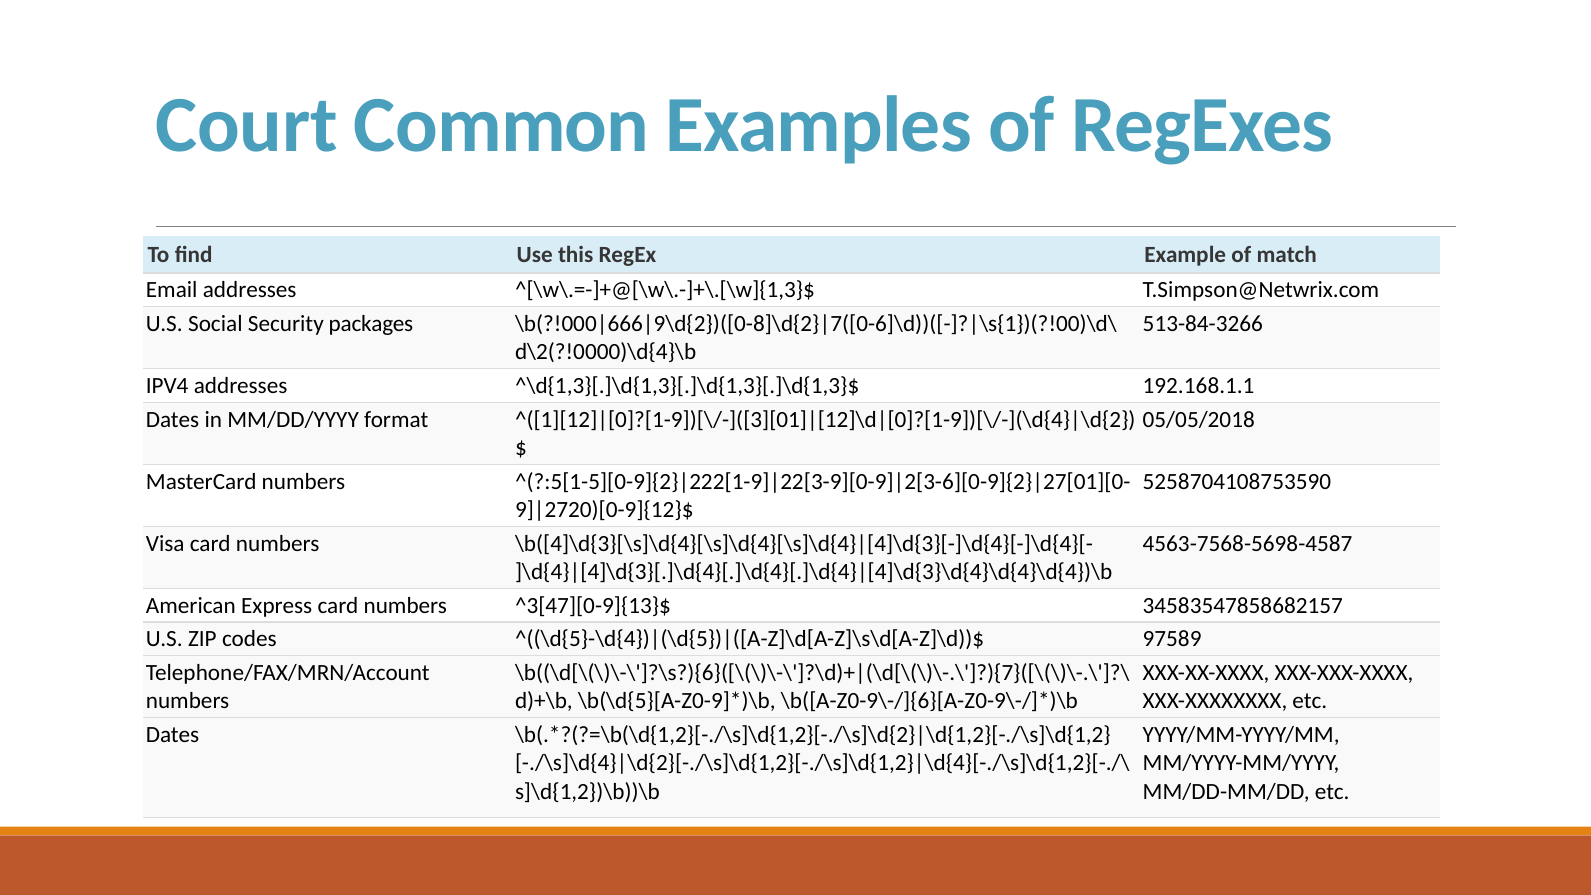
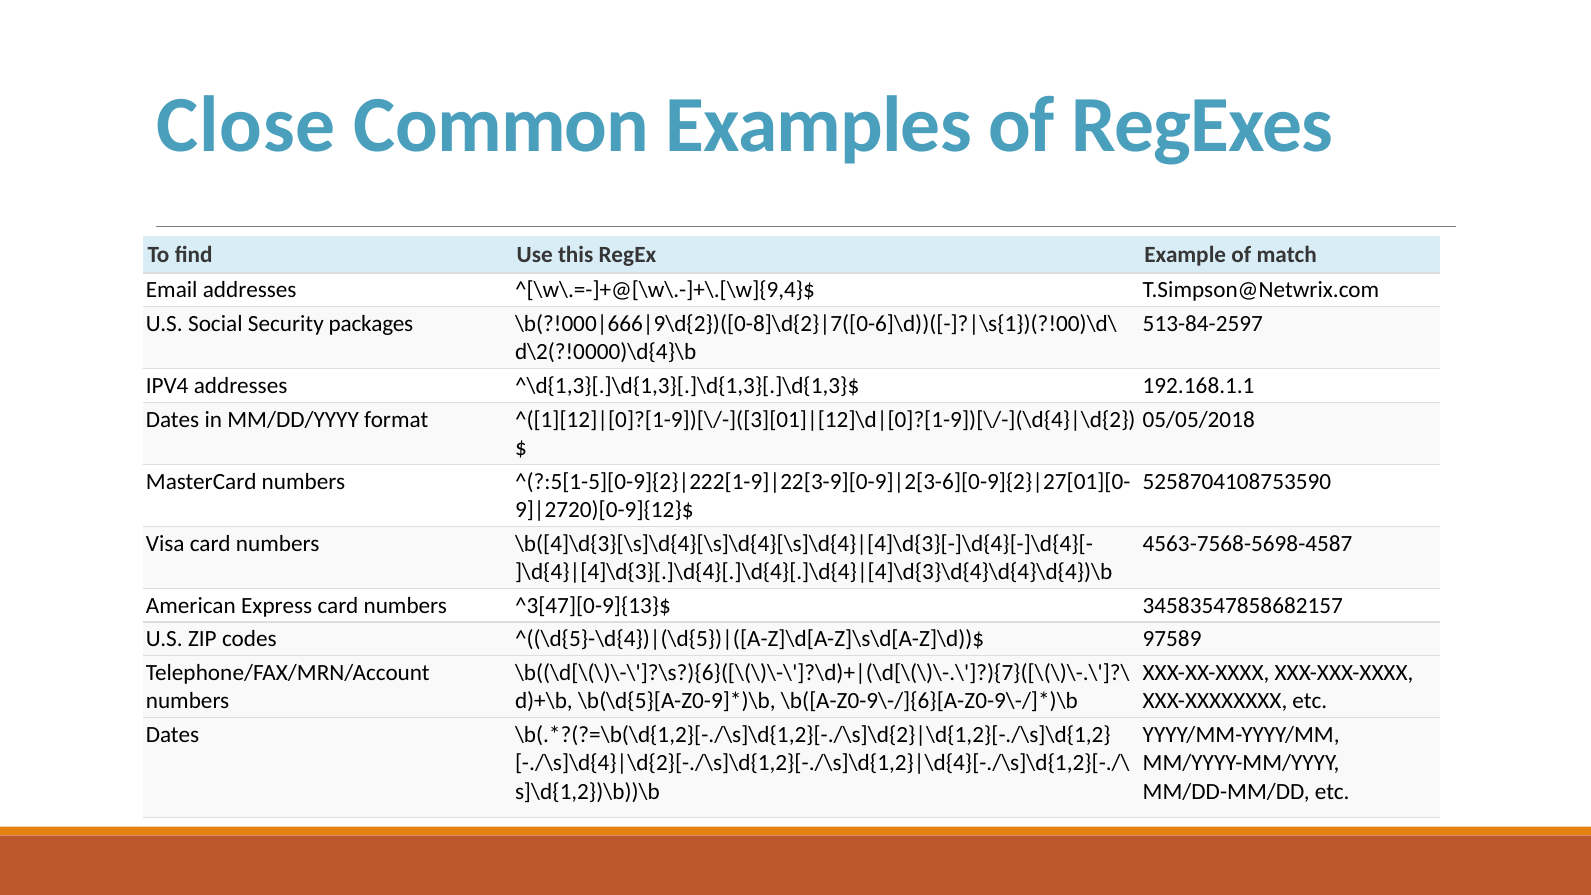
Court: Court -> Close
^[\w\.=-]+@[\w\.-]+\.[\w]{1,3}$: ^[\w\.=-]+@[\w\.-]+\.[\w]{1,3}$ -> ^[\w\.=-]+@[\w\.-]+\.[\w]{9,4}$
513-84-3266: 513-84-3266 -> 513-84-2597
